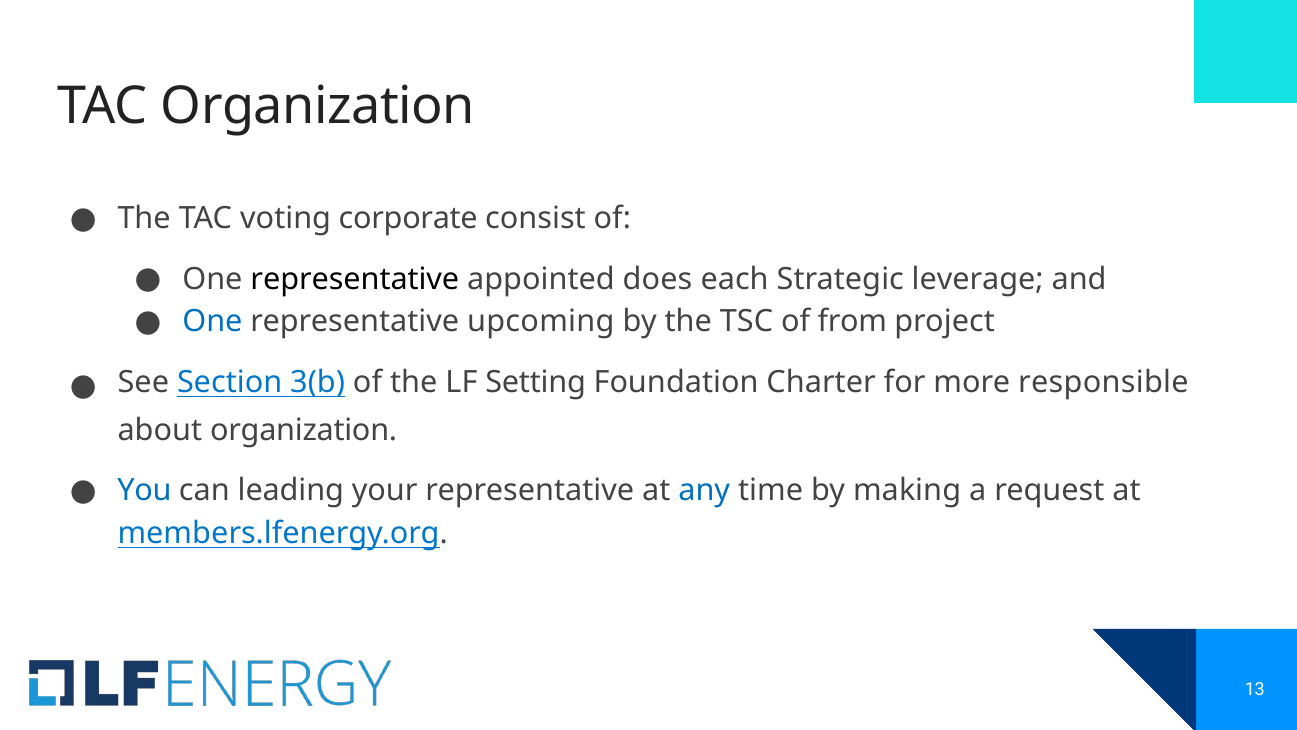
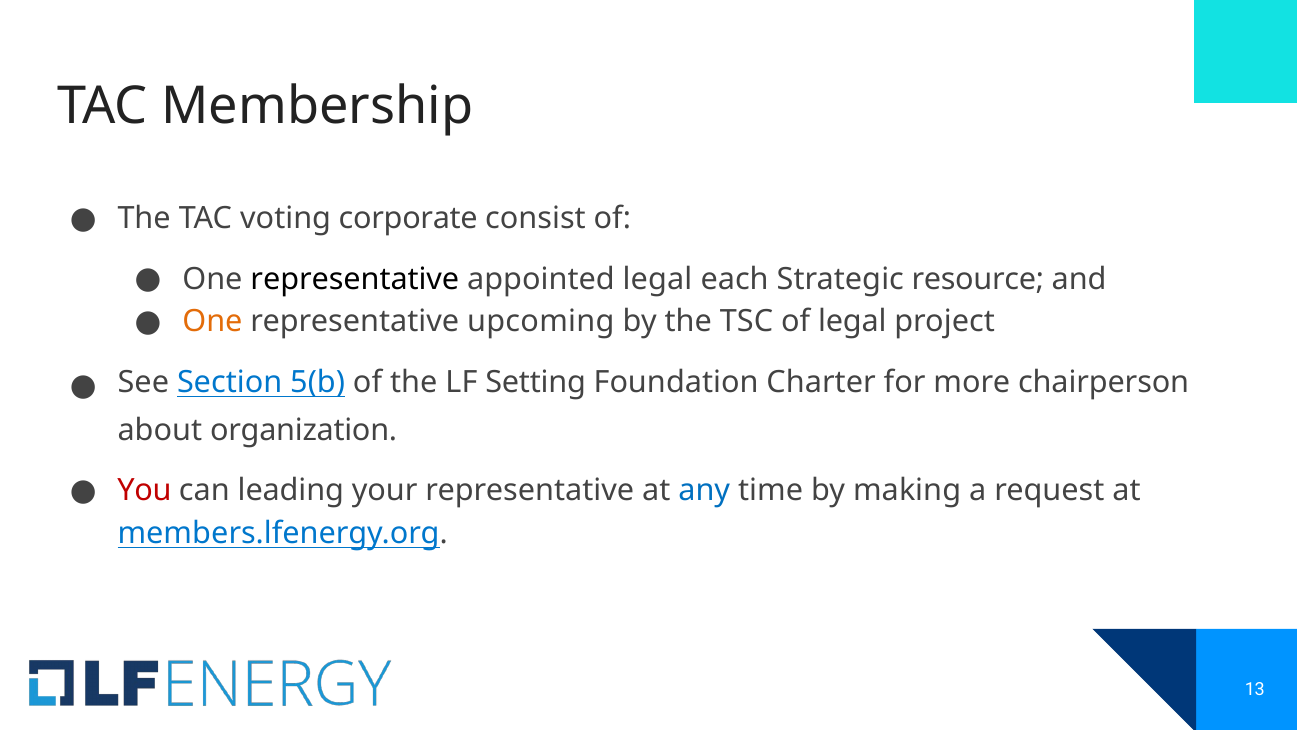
TAC Organization: Organization -> Membership
appointed does: does -> legal
leverage: leverage -> resource
One at (212, 321) colour: blue -> orange
of from: from -> legal
3(b: 3(b -> 5(b
responsible: responsible -> chairperson
You colour: blue -> red
